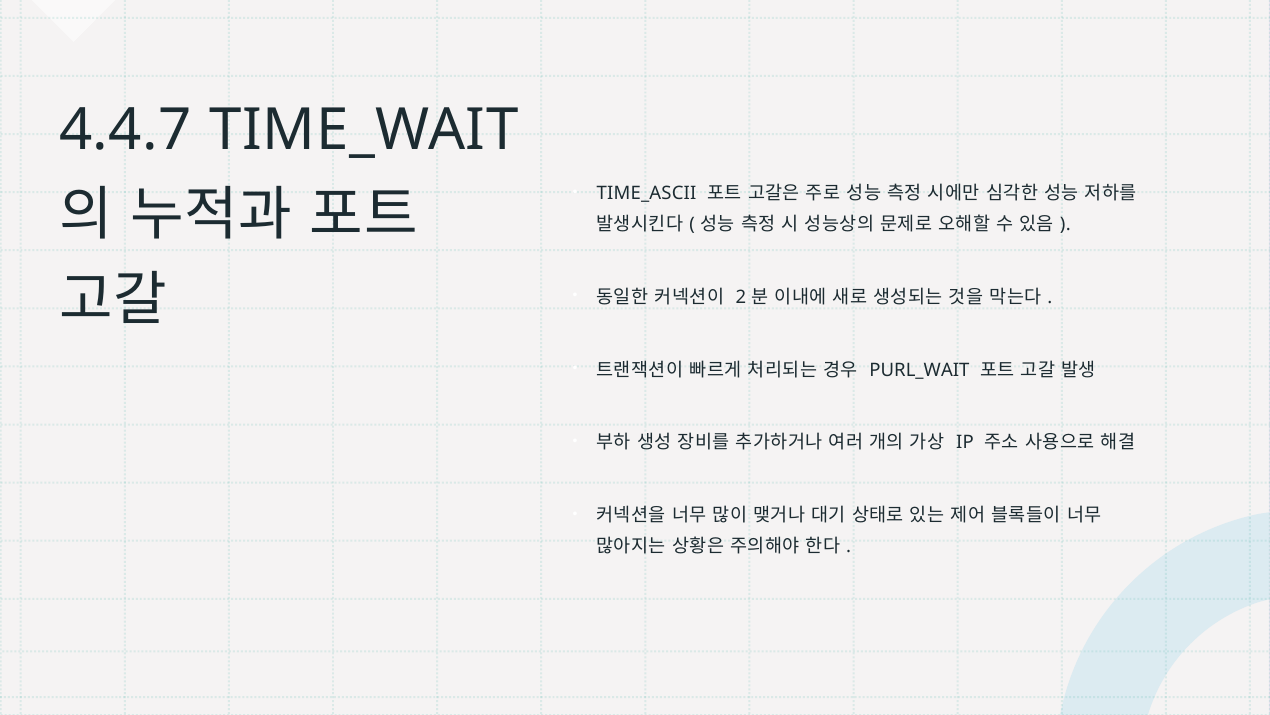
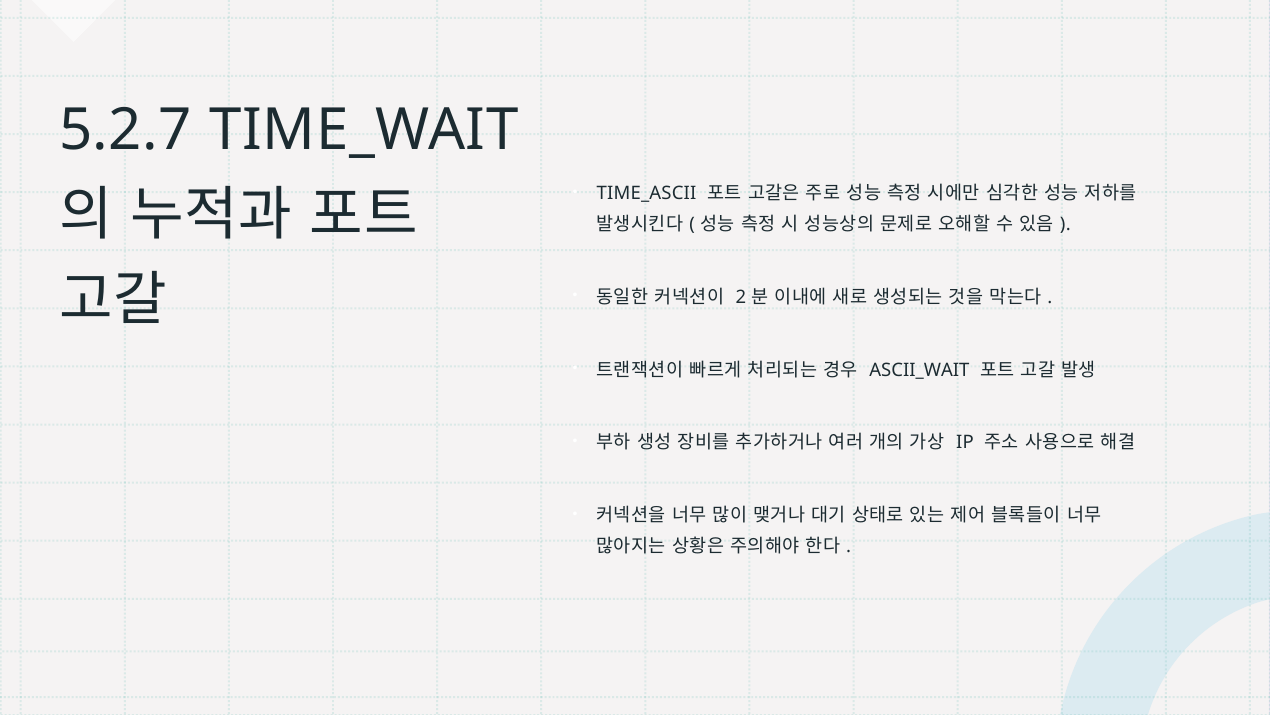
4.4.7: 4.4.7 -> 5.2.7
PURL_WAIT: PURL_WAIT -> ASCII_WAIT
